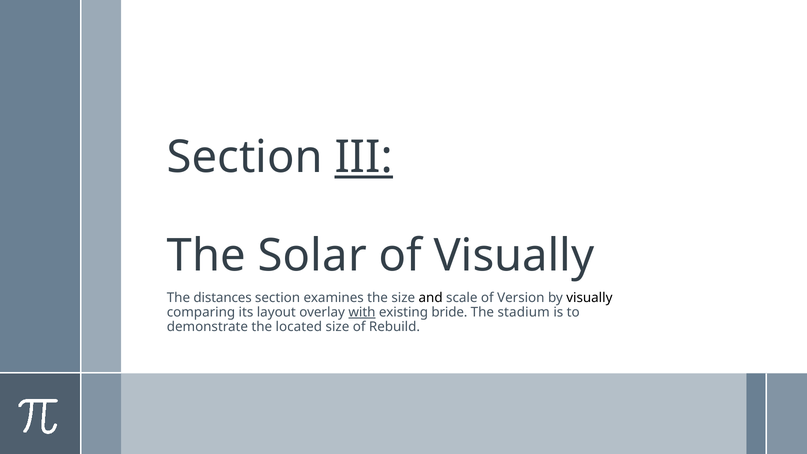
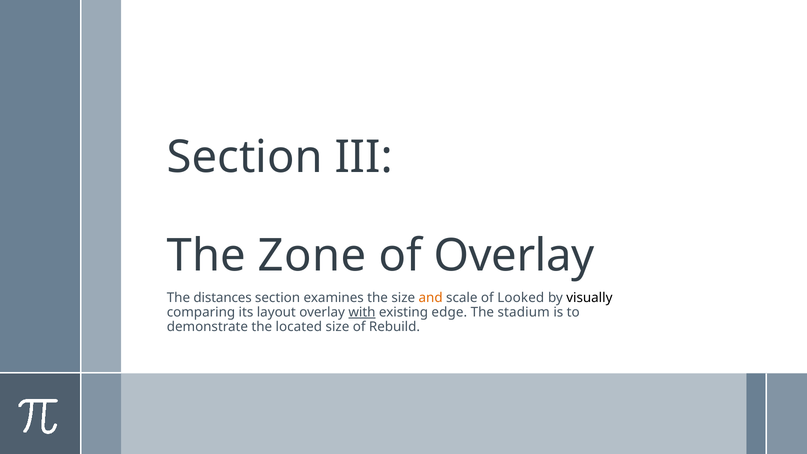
III underline: present -> none
Solar: Solar -> Zone
of Visually: Visually -> Overlay
and colour: black -> orange
Version: Version -> Looked
bride: bride -> edge
